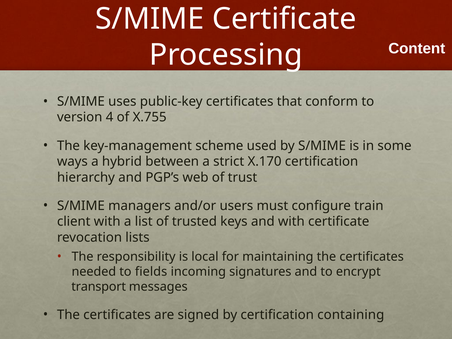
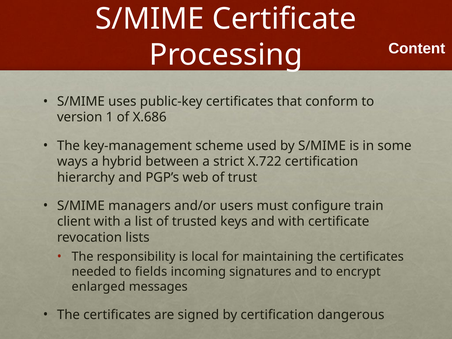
4: 4 -> 1
X.755: X.755 -> X.686
X.170: X.170 -> X.722
transport: transport -> enlarged
containing: containing -> dangerous
